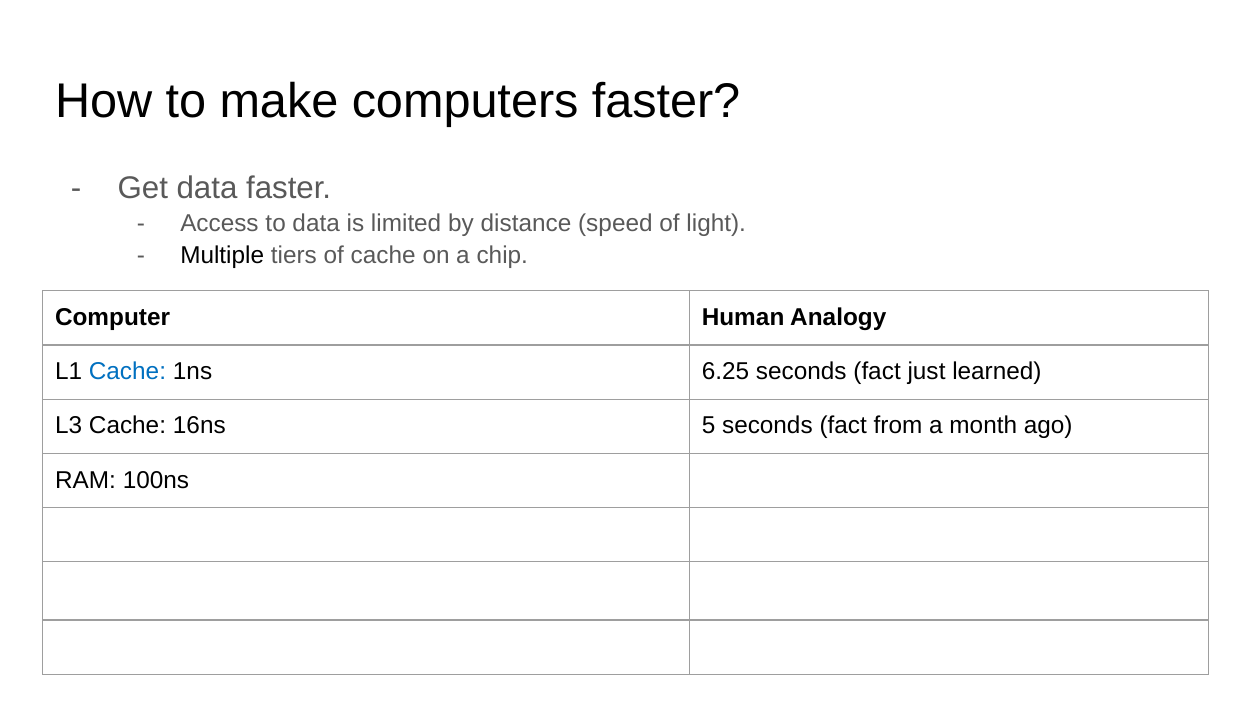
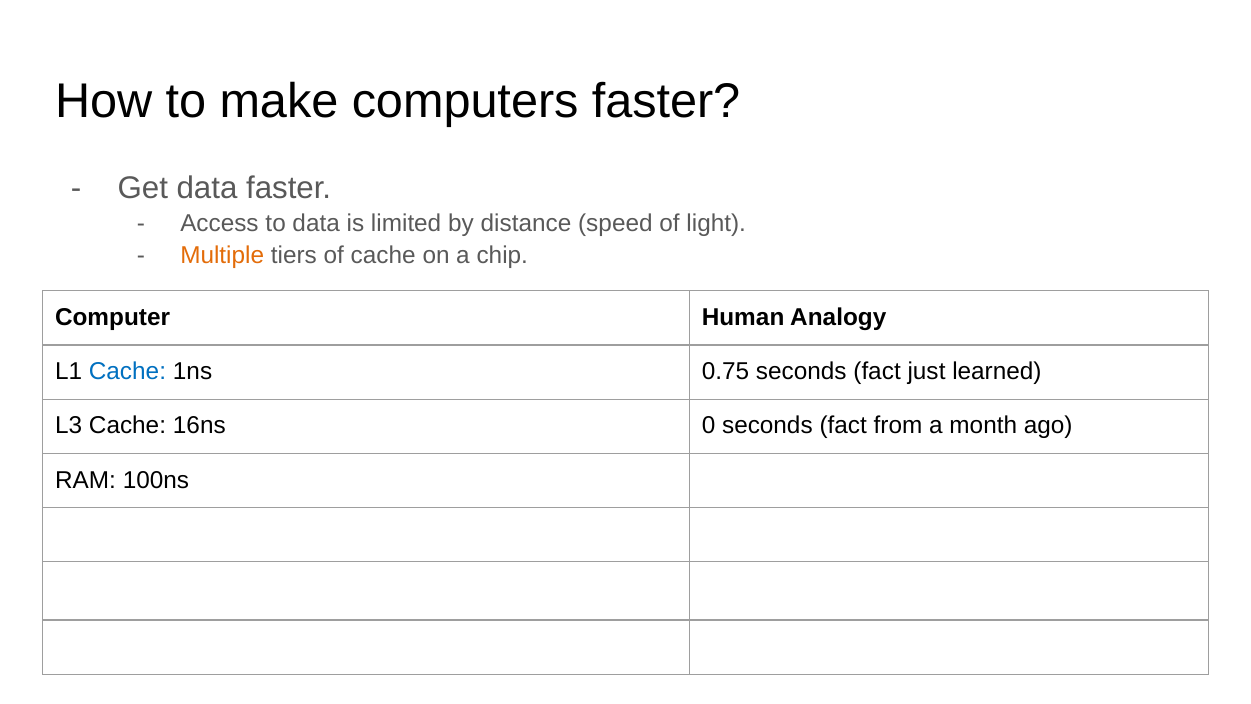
Multiple colour: black -> orange
6.25: 6.25 -> 0.75
5: 5 -> 0
